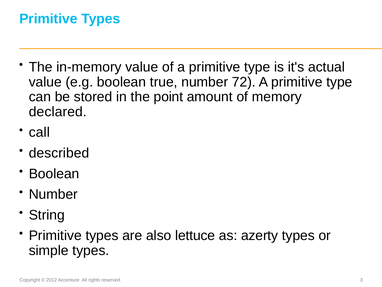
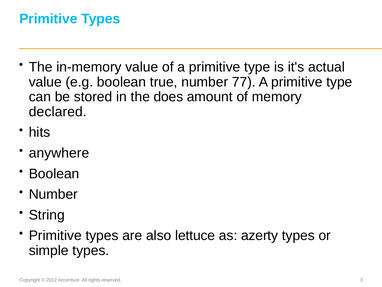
72: 72 -> 77
point: point -> does
call: call -> hits
described: described -> anywhere
